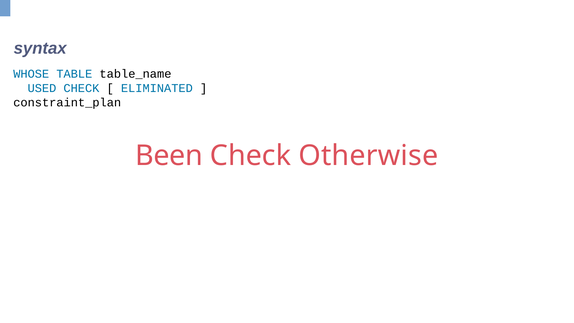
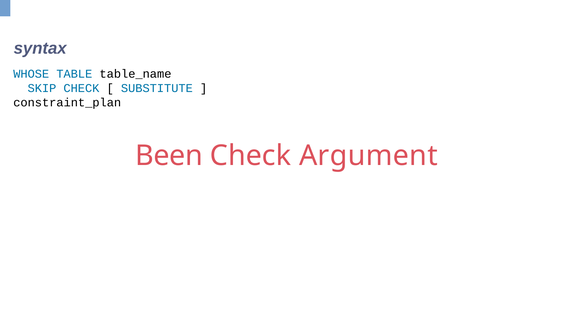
USED: USED -> SKIP
ELIMINATED: ELIMINATED -> SUBSTITUTE
Otherwise: Otherwise -> Argument
